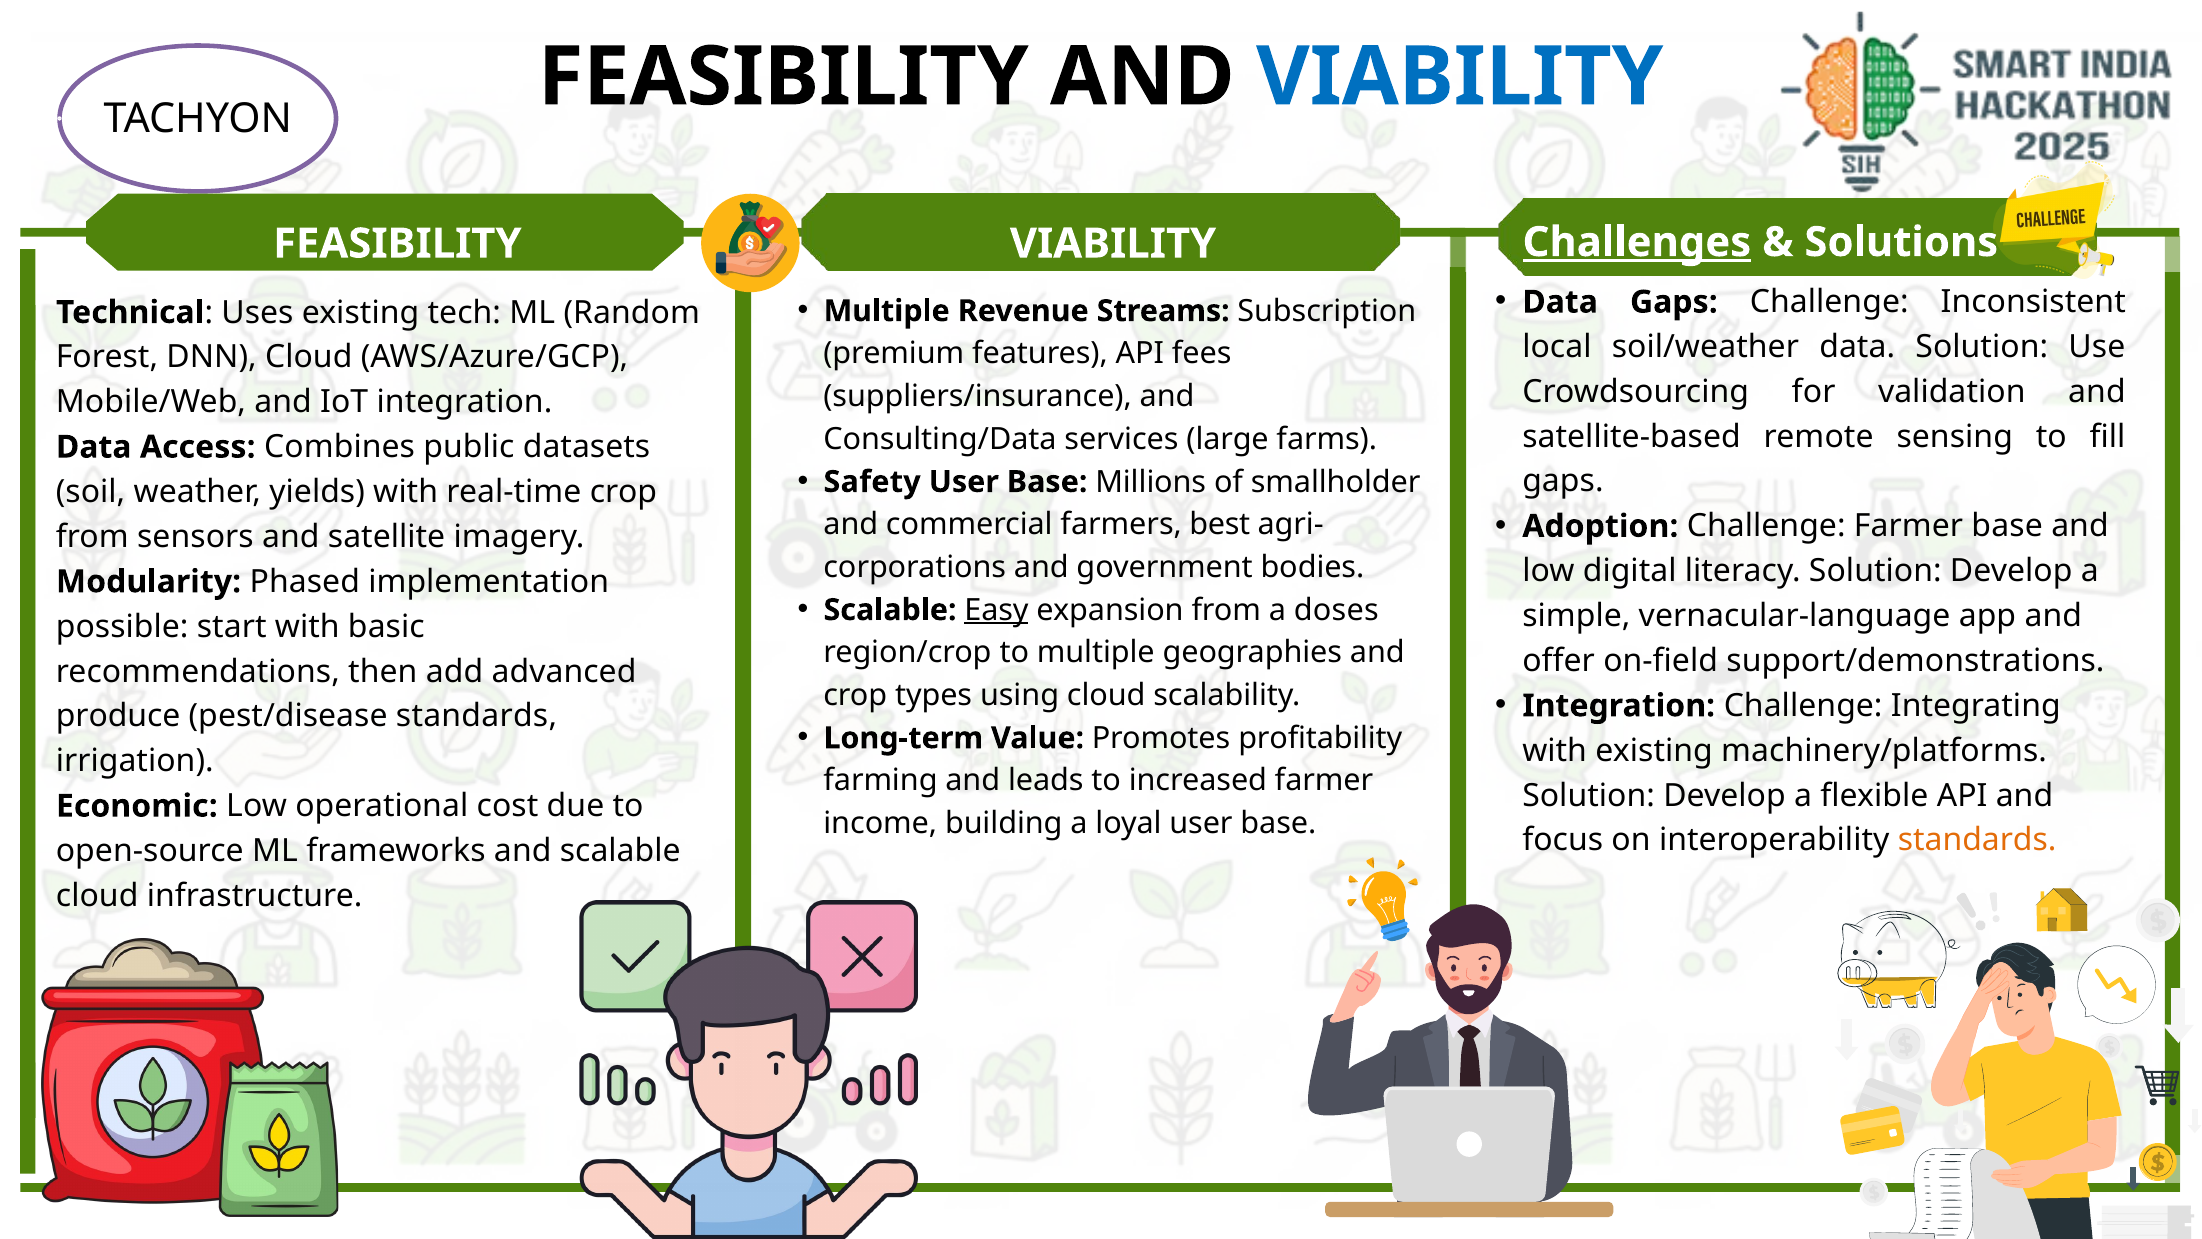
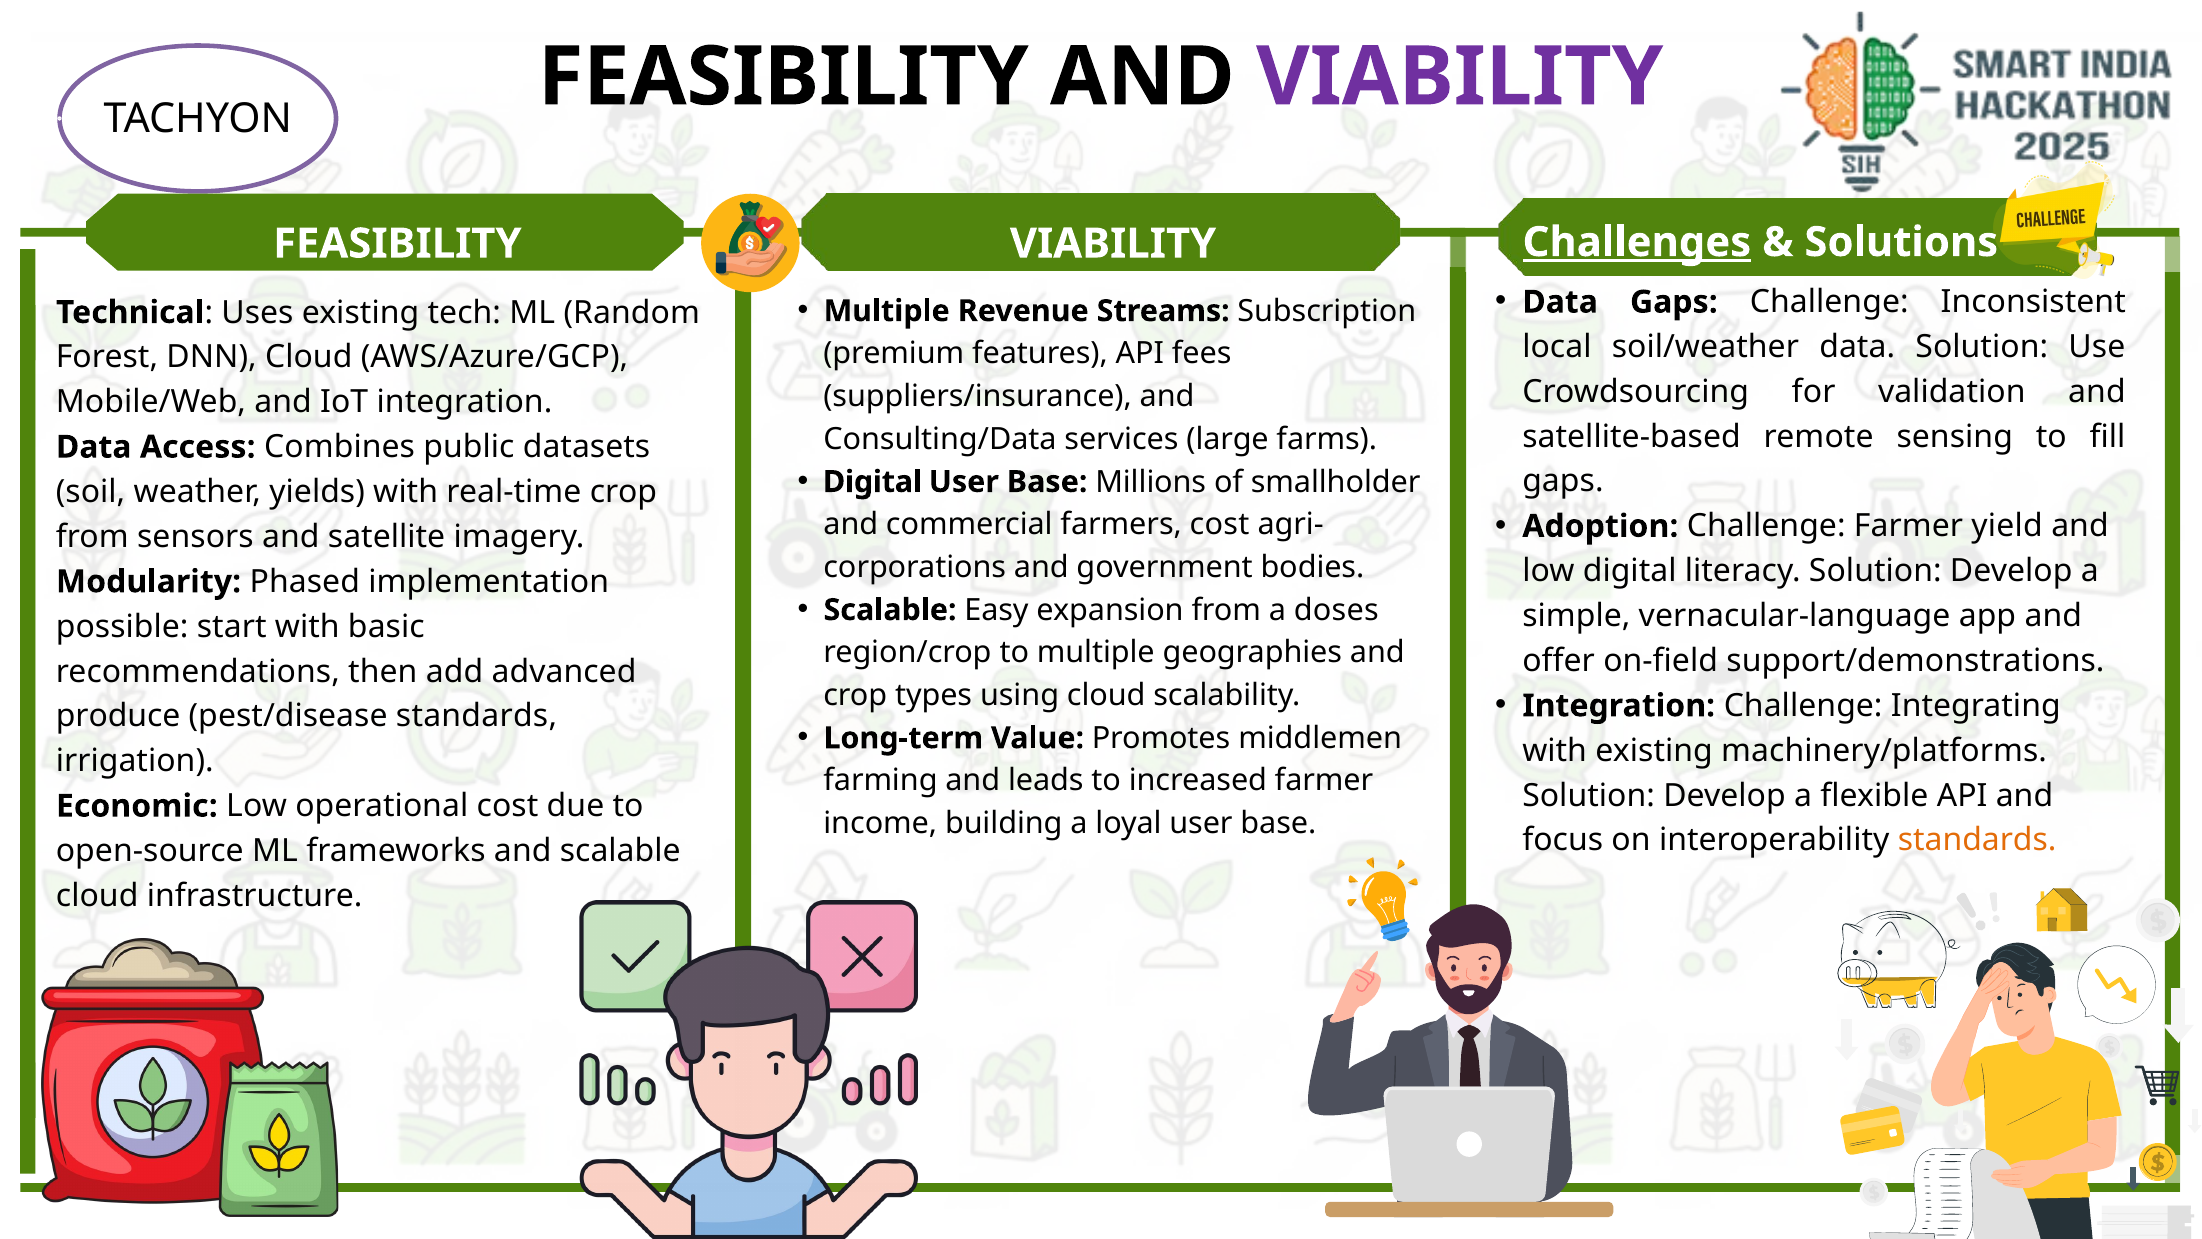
VIABILITY at (1460, 77) colour: blue -> purple
Safety at (872, 482): Safety -> Digital
Farmer base: base -> yield
farmers best: best -> cost
Easy underline: present -> none
profitability: profitability -> middlemen
